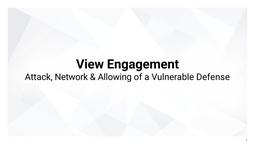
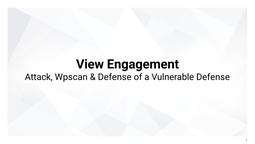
Network: Network -> Wpscan
Allowing at (115, 77): Allowing -> Defense
